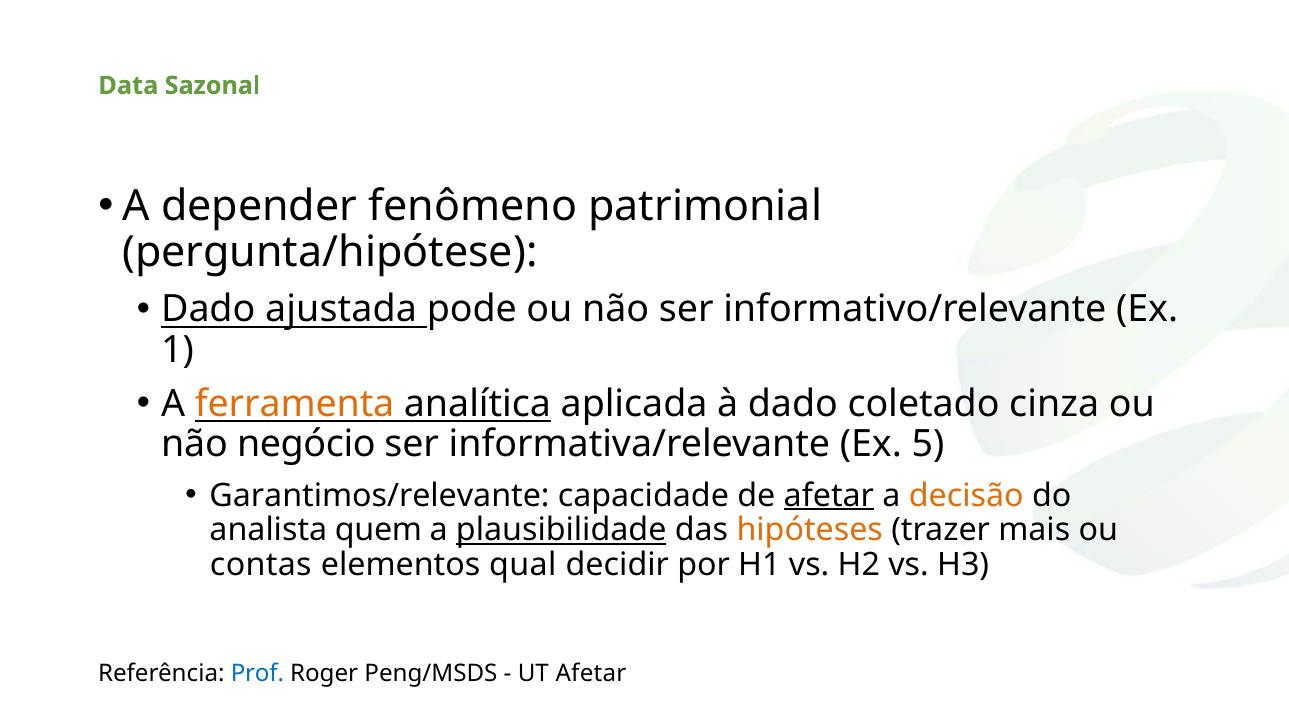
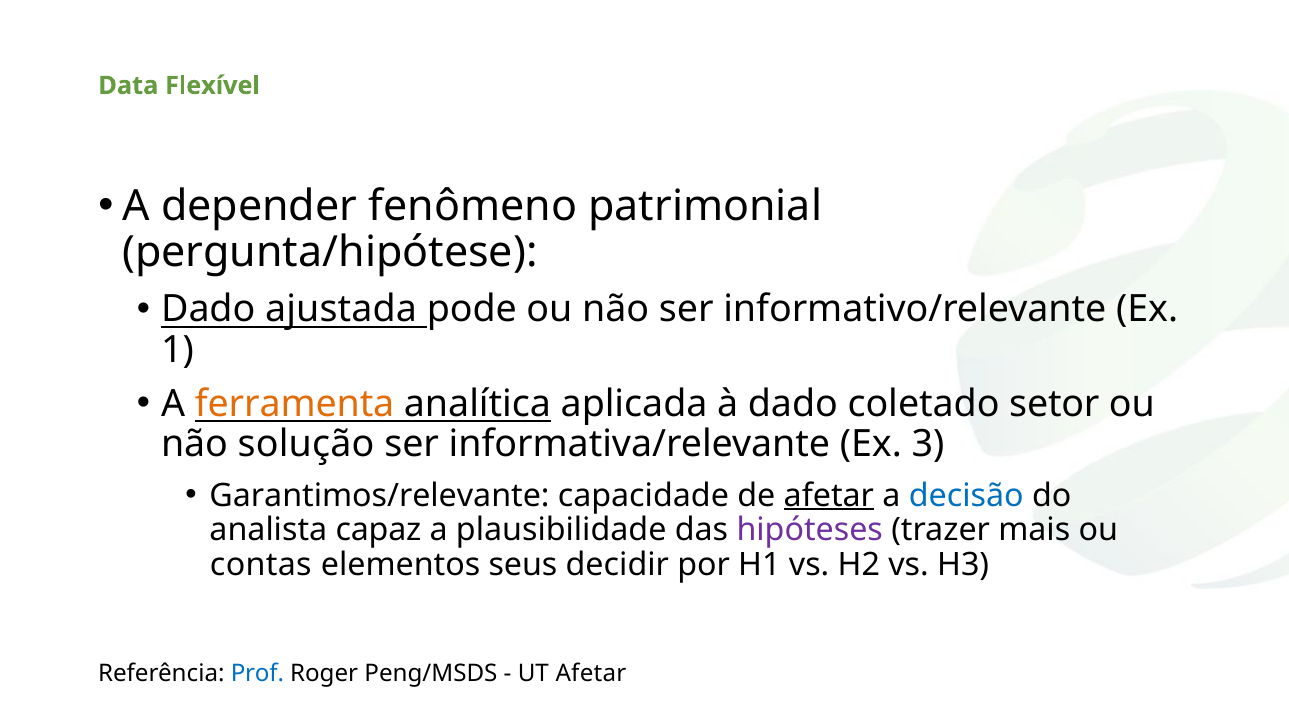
Sazonal: Sazonal -> Flexível
cinza: cinza -> setor
negócio: negócio -> solução
5: 5 -> 3
decisão colour: orange -> blue
quem: quem -> capaz
plausibilidade underline: present -> none
hipóteses colour: orange -> purple
qual: qual -> seus
